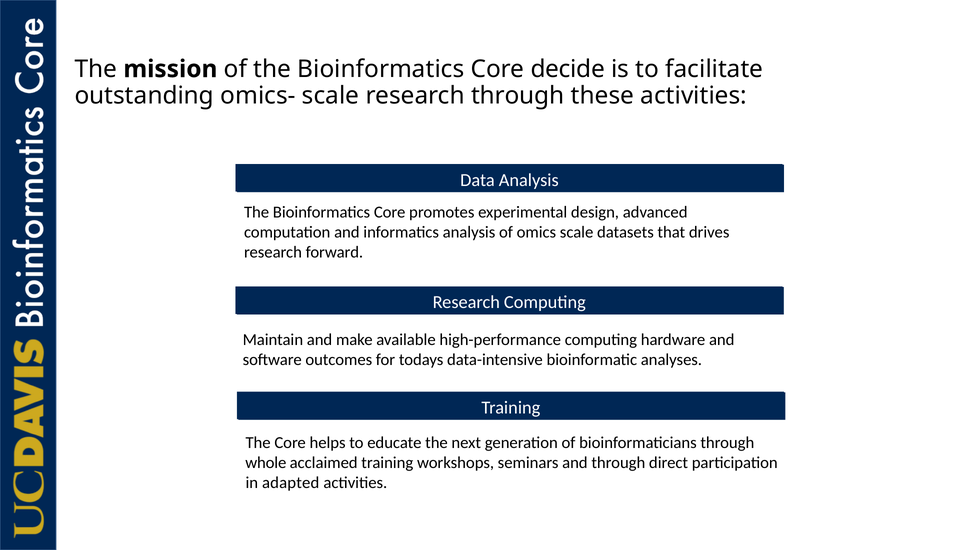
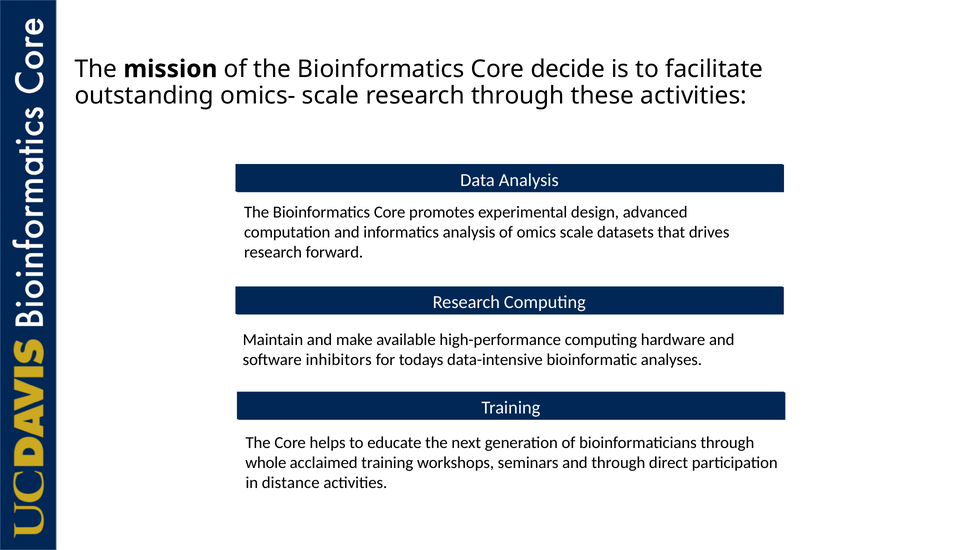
outcomes: outcomes -> inhibitors
adapted: adapted -> distance
